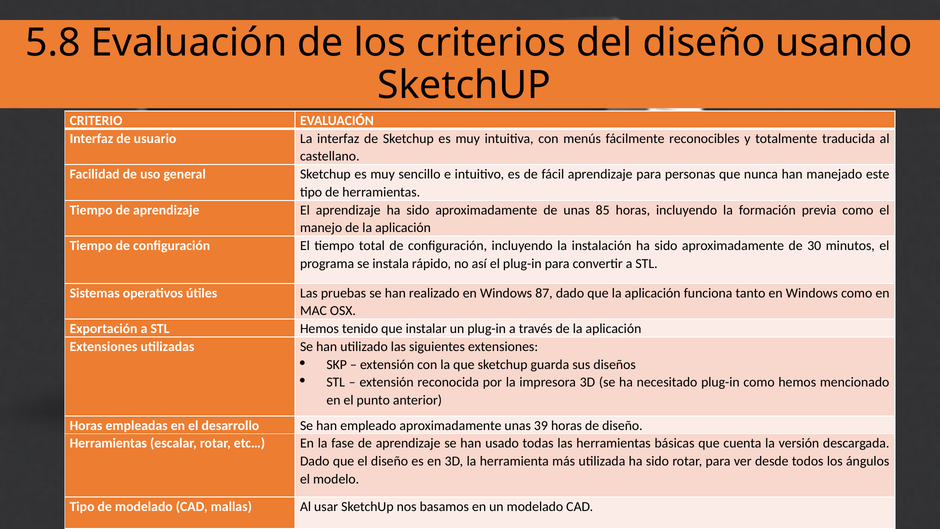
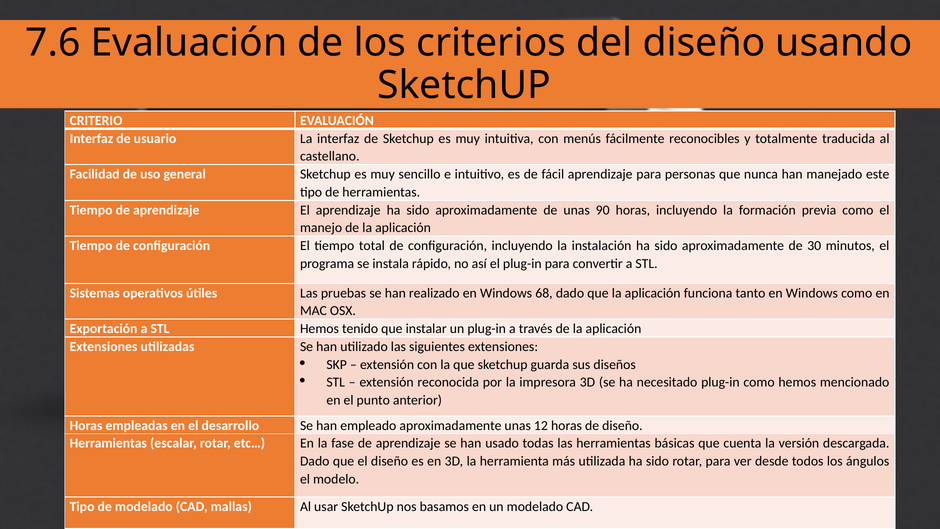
5.8: 5.8 -> 7.6
85: 85 -> 90
87: 87 -> 68
39: 39 -> 12
